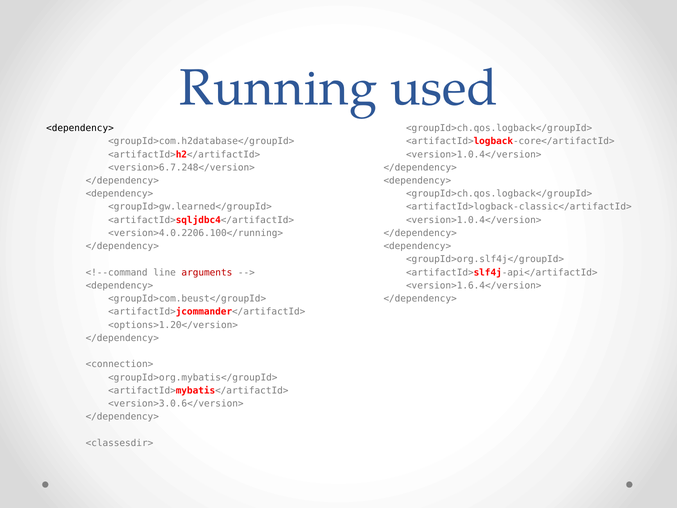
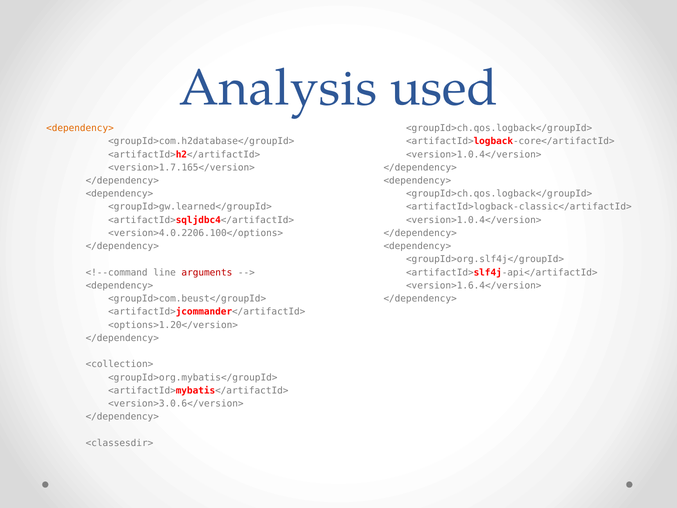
Running: Running -> Analysis
<dependency> at (80, 128) colour: black -> orange
<version>6.7.248</version>: <version>6.7.248</version> -> <version>1.7.165</version>
<version>4.0.2206.100</running>: <version>4.0.2206.100</running> -> <version>4.0.2206.100</options>
<connection>: <connection> -> <collection>
